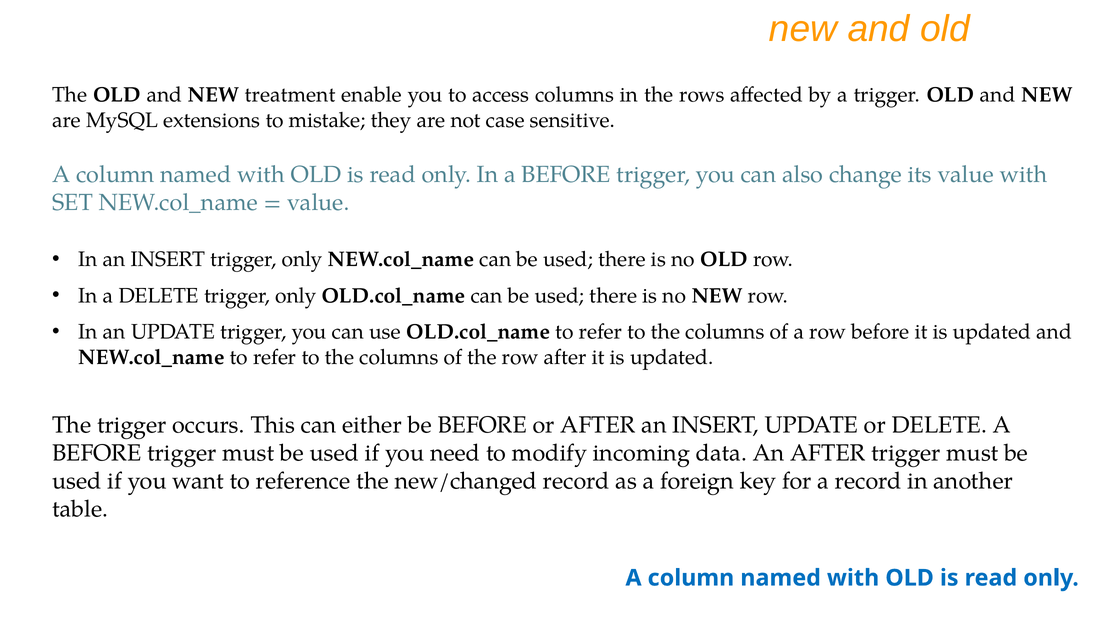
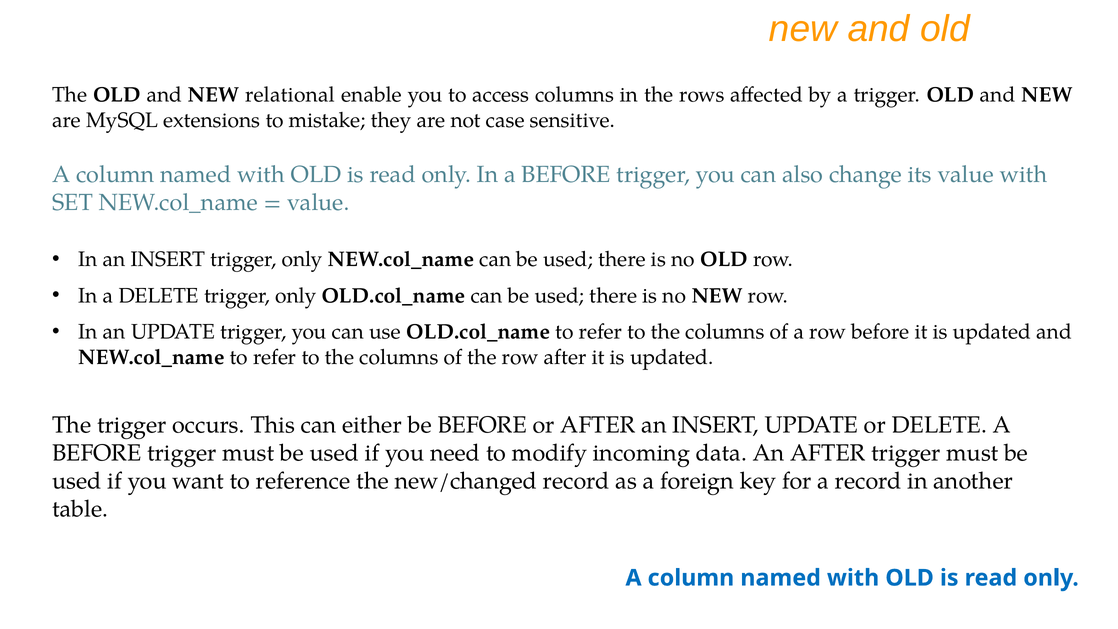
treatment: treatment -> relational
